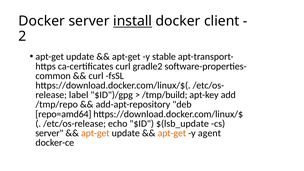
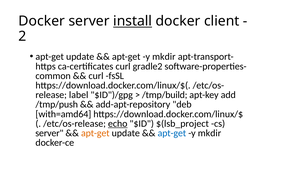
stable at (164, 57): stable -> mkdir
/tmp/repo: /tmp/repo -> /tmp/push
repo=amd64: repo=amd64 -> with=amd64
echo underline: none -> present
$(lsb_update: $(lsb_update -> $(lsb_project
apt-get at (172, 133) colour: orange -> blue
agent at (210, 133): agent -> mkdir
